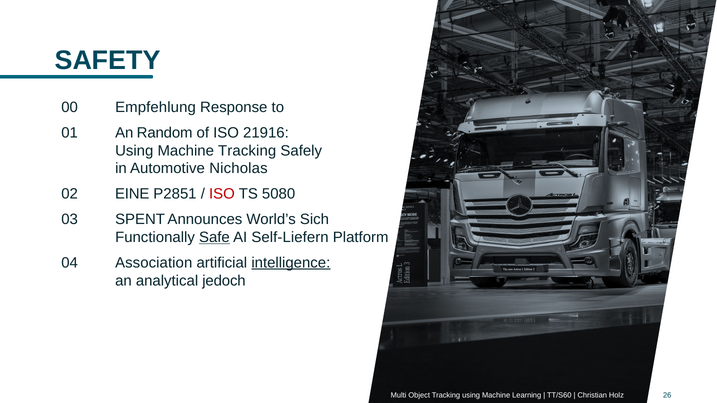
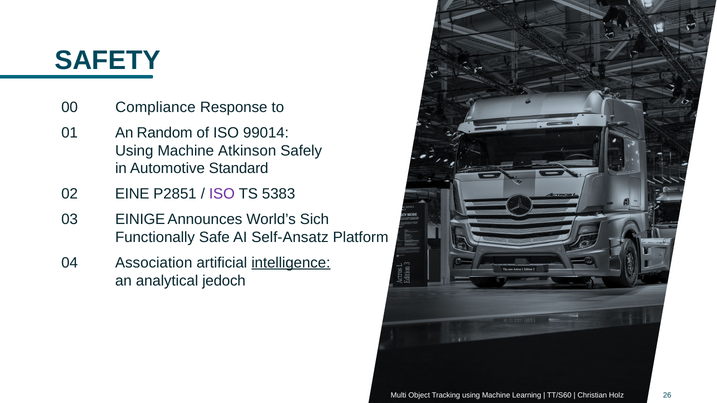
Empfehlung: Empfehlung -> Compliance
21916: 21916 -> 99014
Machine Tracking: Tracking -> Atkinson
Nicholas: Nicholas -> Standard
ISO at (222, 194) colour: red -> purple
5080: 5080 -> 5383
SPENT: SPENT -> EINIGE
Safe underline: present -> none
Self-Liefern: Self-Liefern -> Self-Ansatz
